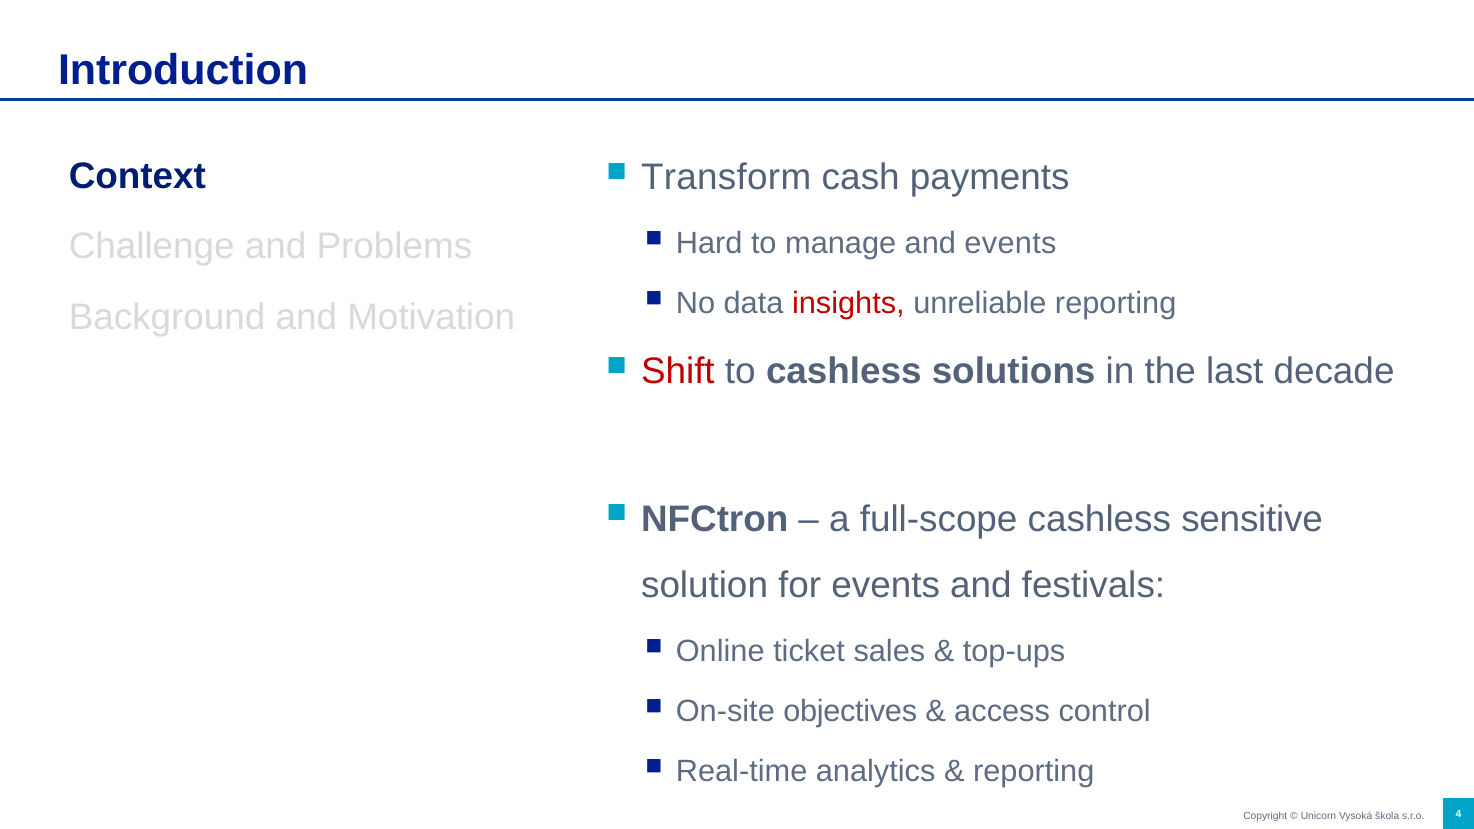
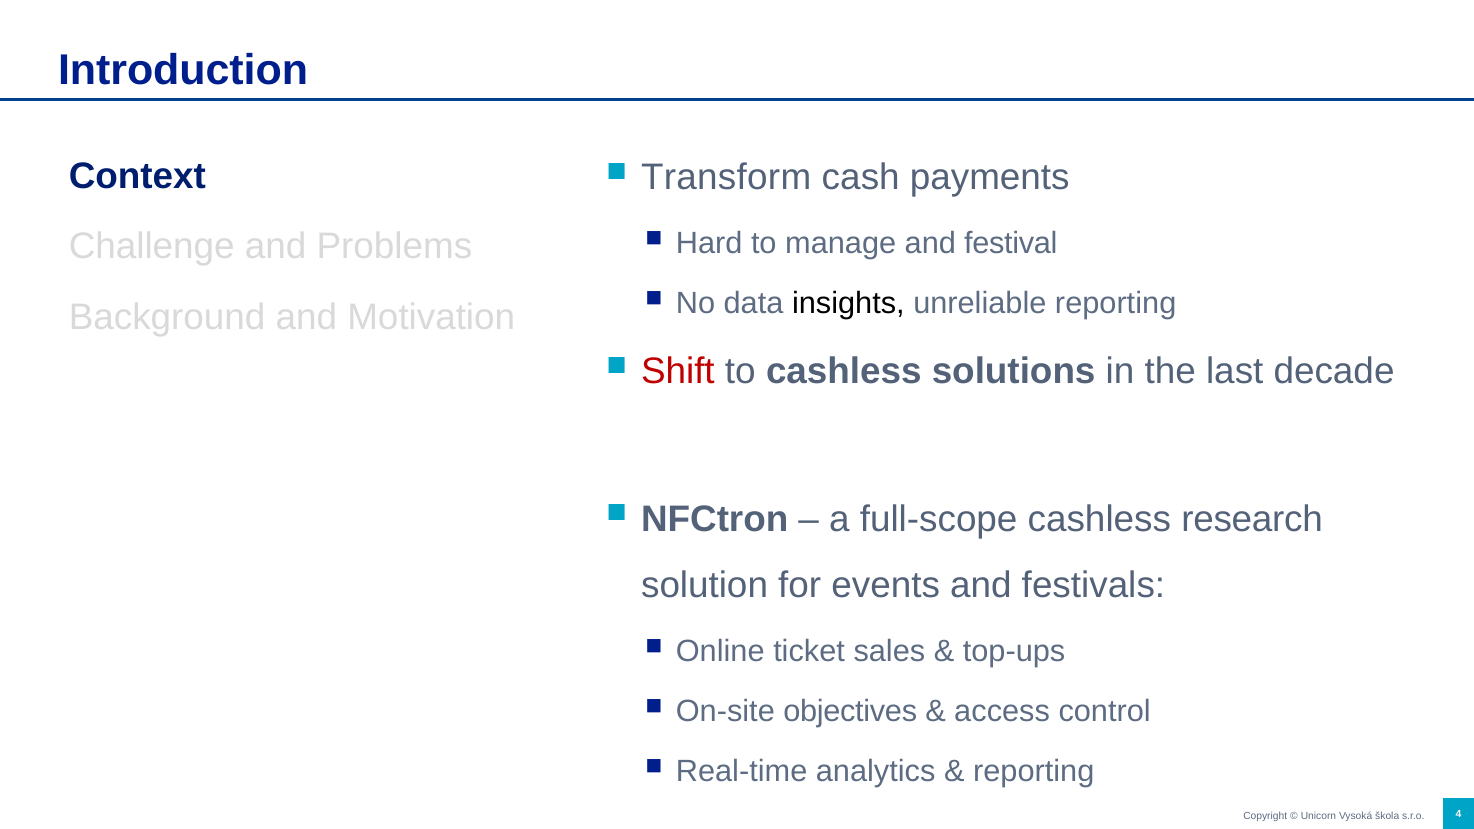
and events: events -> festival
insights colour: red -> black
sensitive: sensitive -> research
